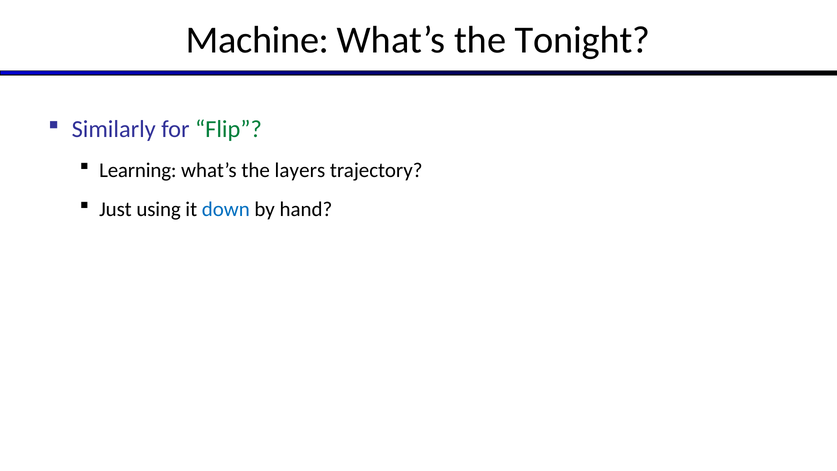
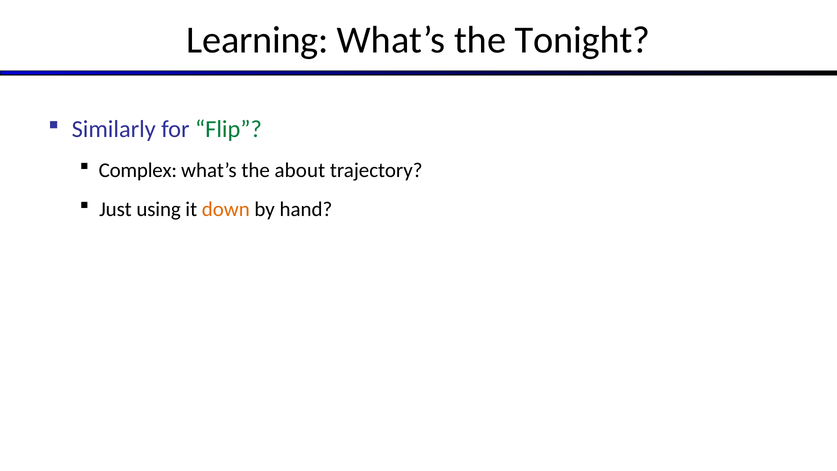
Machine: Machine -> Learning
Learning: Learning -> Complex
layers: layers -> about
down colour: blue -> orange
